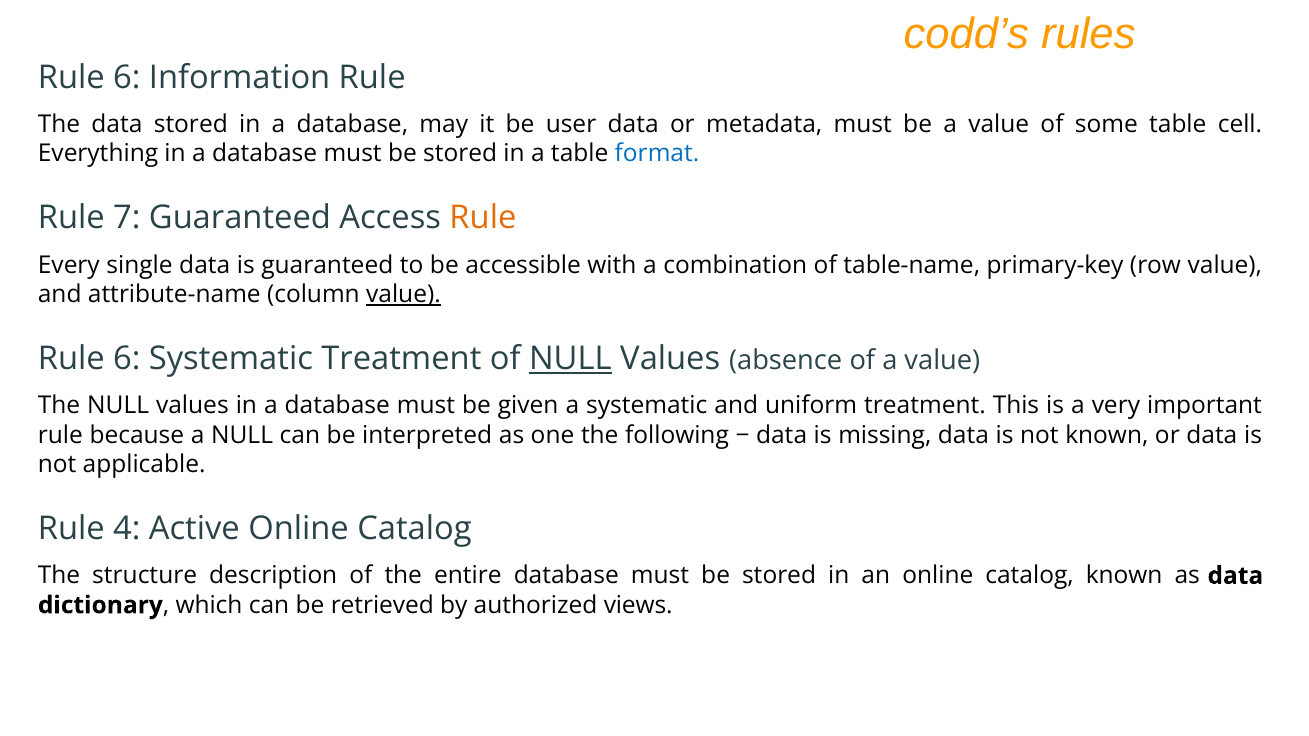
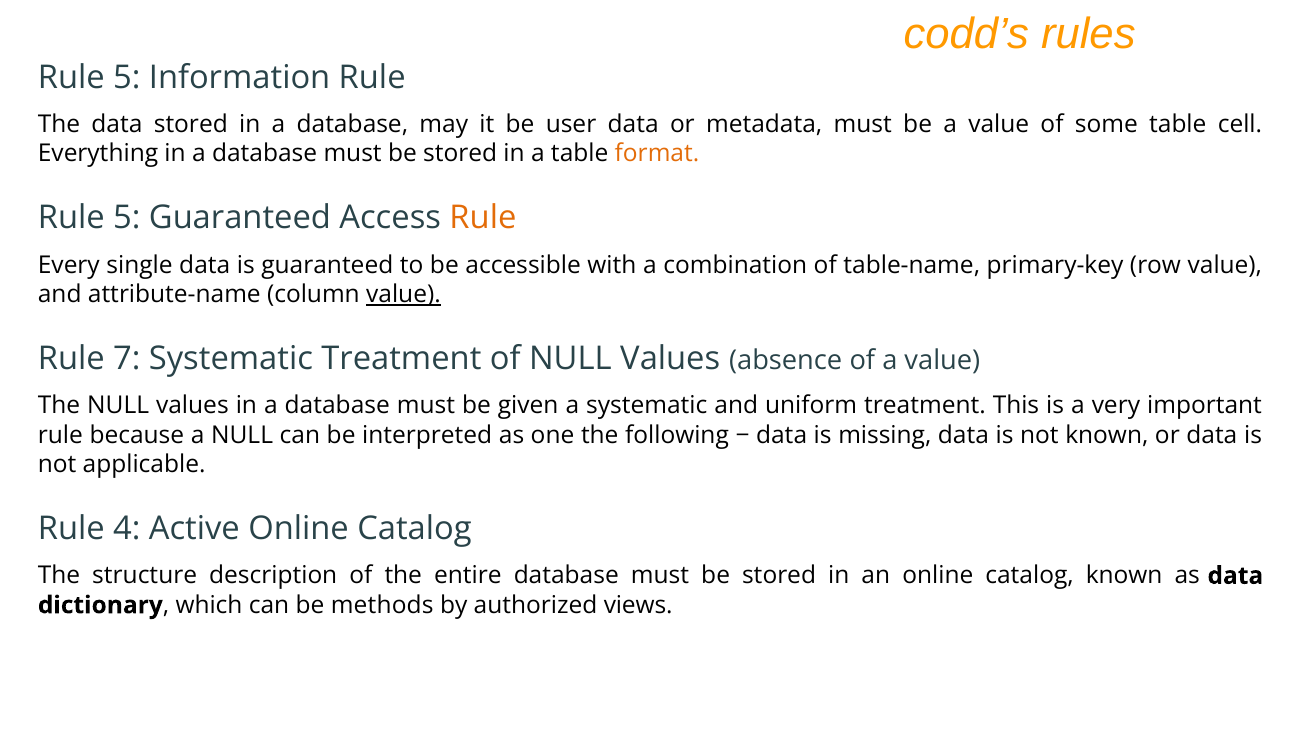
6 at (127, 78): 6 -> 5
format colour: blue -> orange
7 at (127, 218): 7 -> 5
6 at (127, 359): 6 -> 7
NULL at (570, 359) underline: present -> none
retrieved: retrieved -> methods
